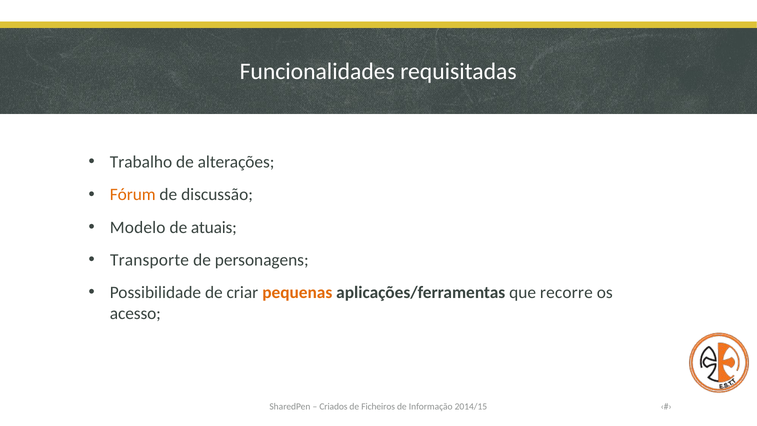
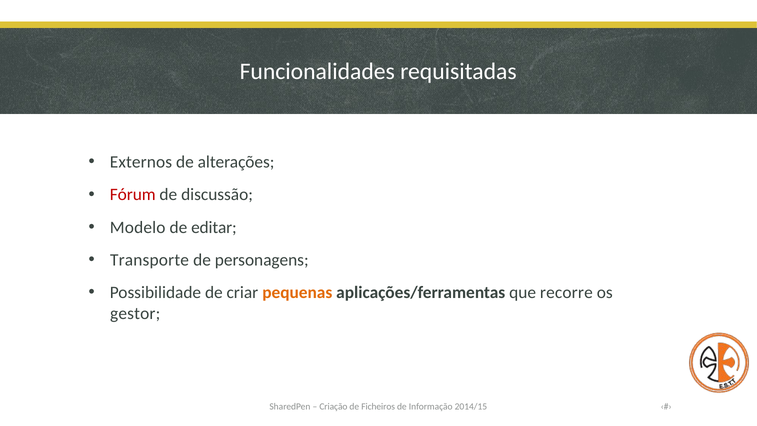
Trabalho: Trabalho -> Externos
Fórum colour: orange -> red
atuais: atuais -> editar
acesso: acesso -> gestor
Criados: Criados -> Criação
